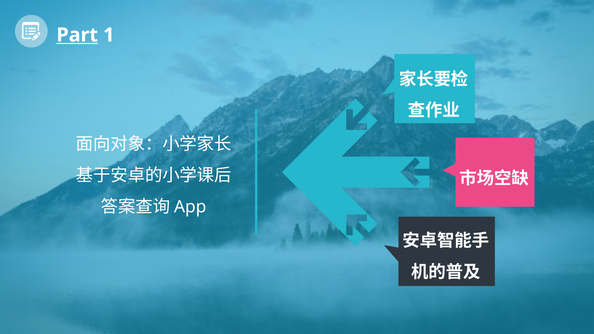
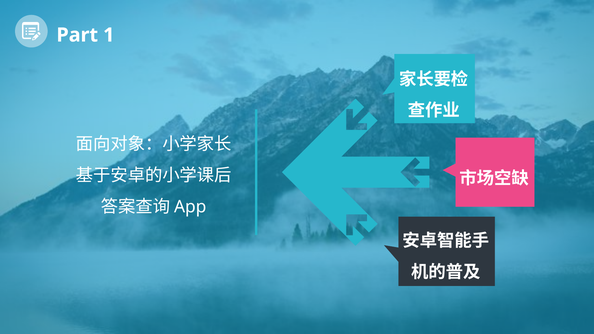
Part underline: present -> none
